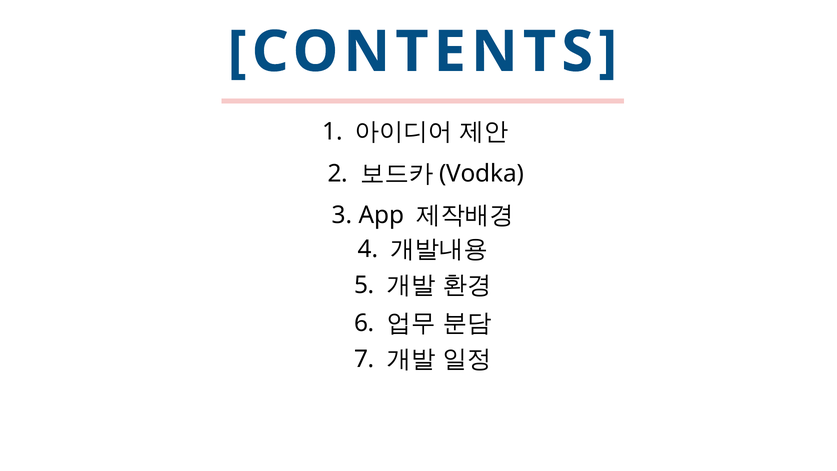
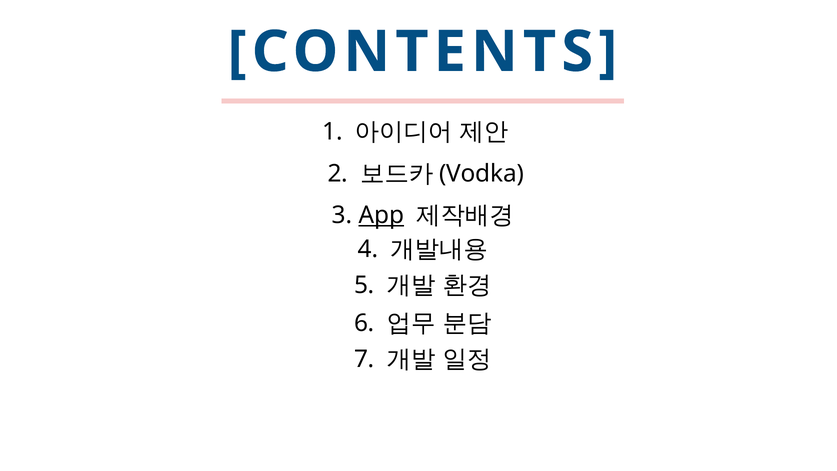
App underline: none -> present
